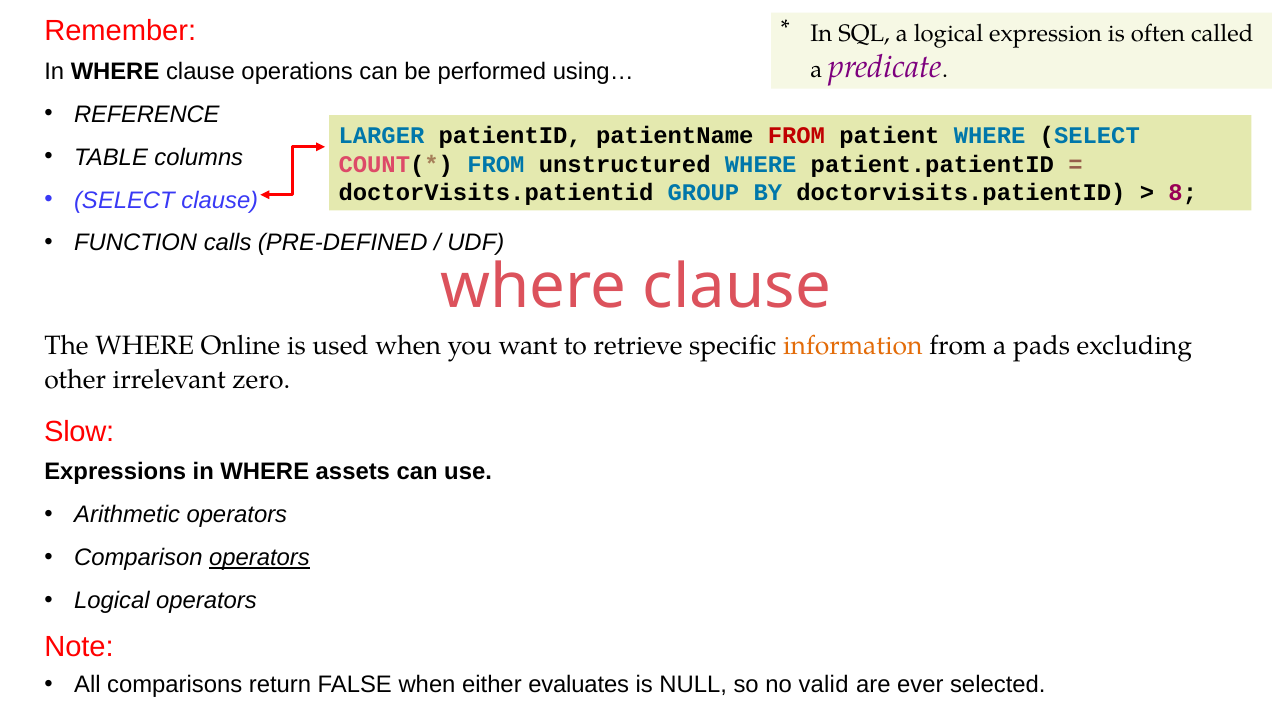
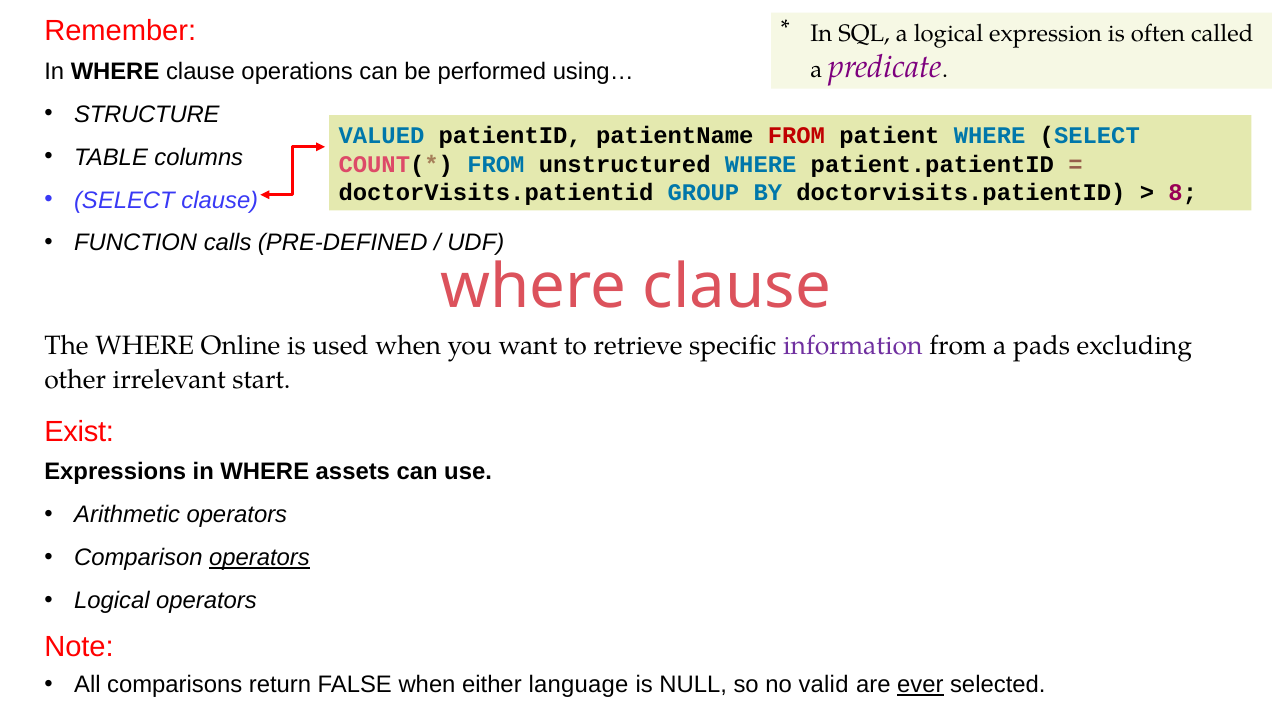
REFERENCE: REFERENCE -> STRUCTURE
LARGER: LARGER -> VALUED
information colour: orange -> purple
zero: zero -> start
Slow: Slow -> Exist
evaluates: evaluates -> language
ever underline: none -> present
